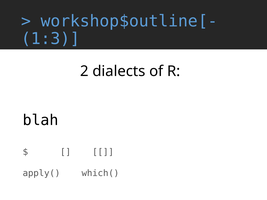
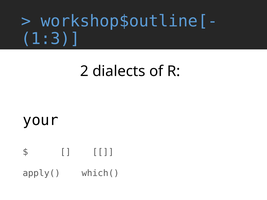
blah: blah -> your
